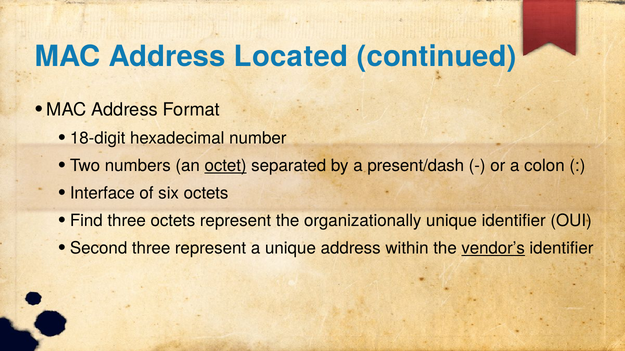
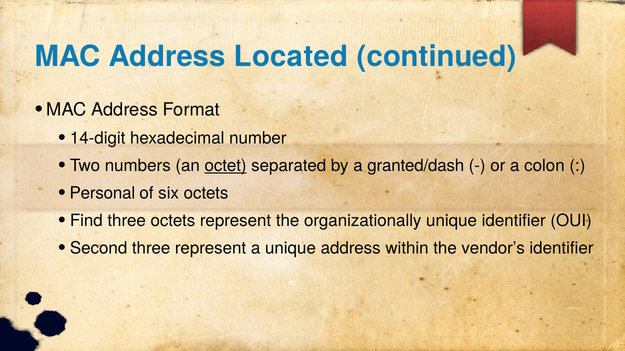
18-digit: 18-digit -> 14-digit
present/dash: present/dash -> granted/dash
Interface: Interface -> Personal
vendor’s underline: present -> none
